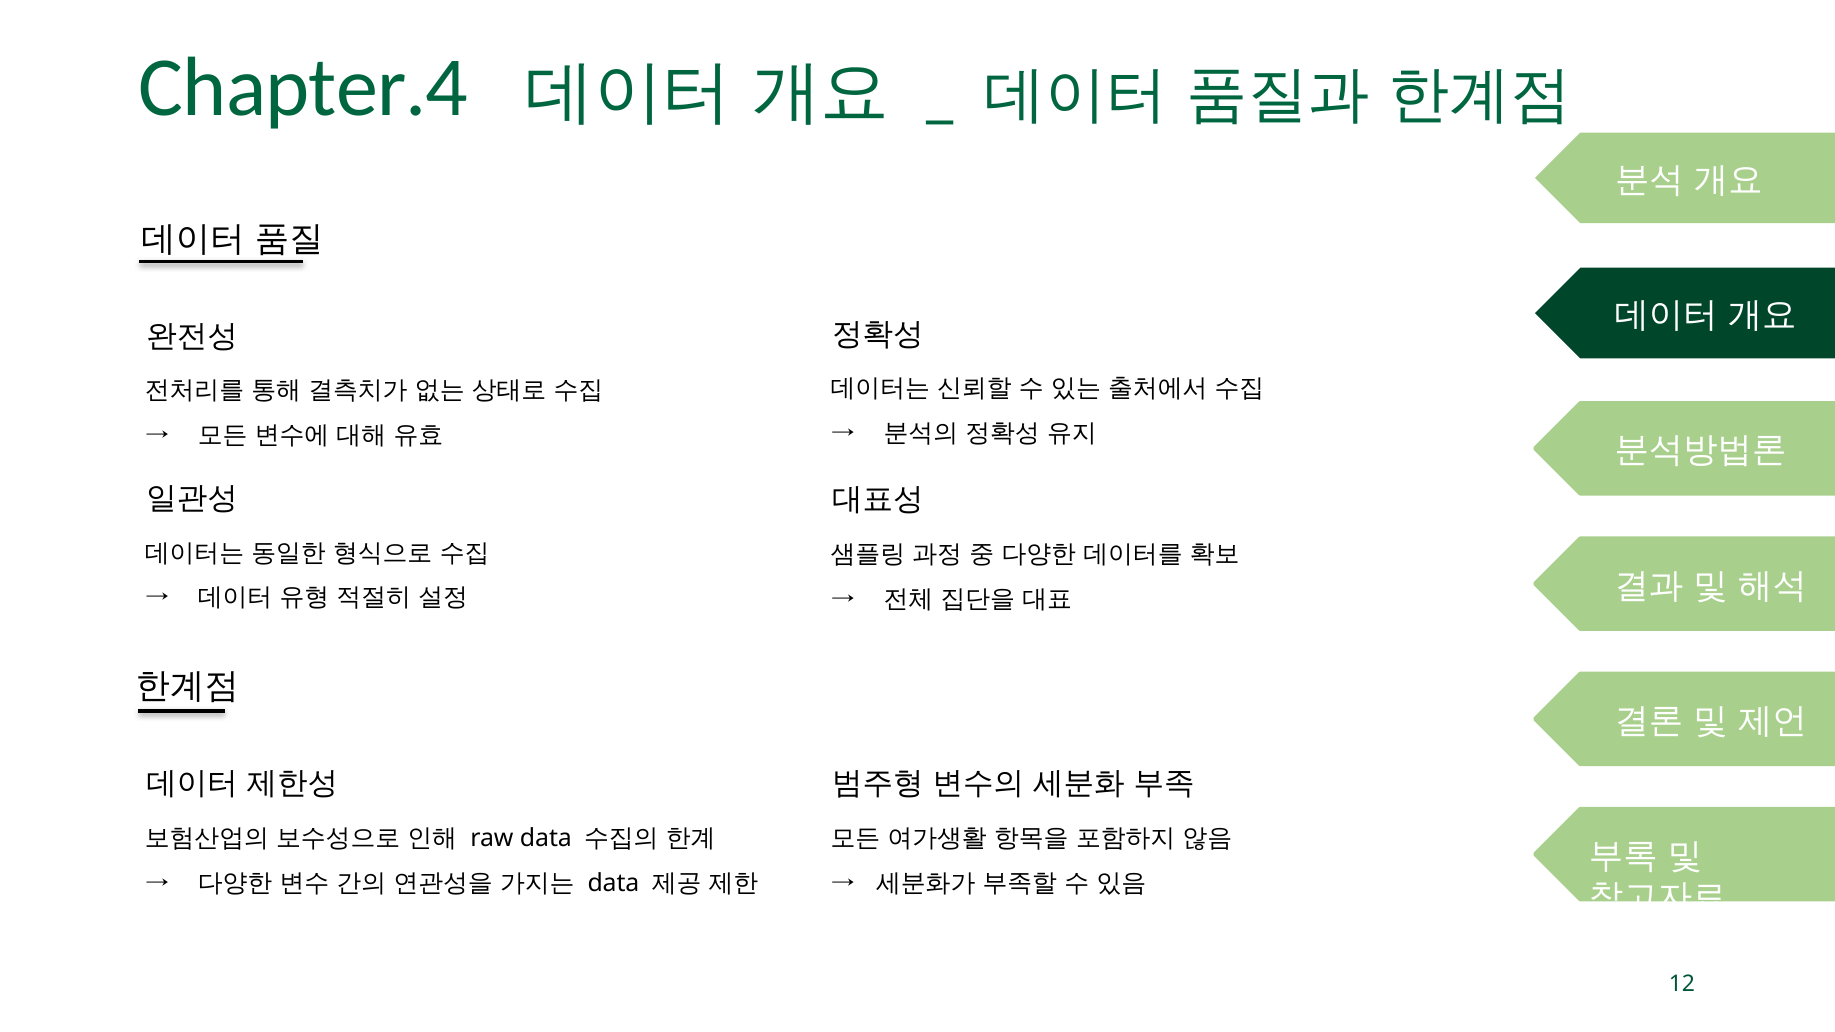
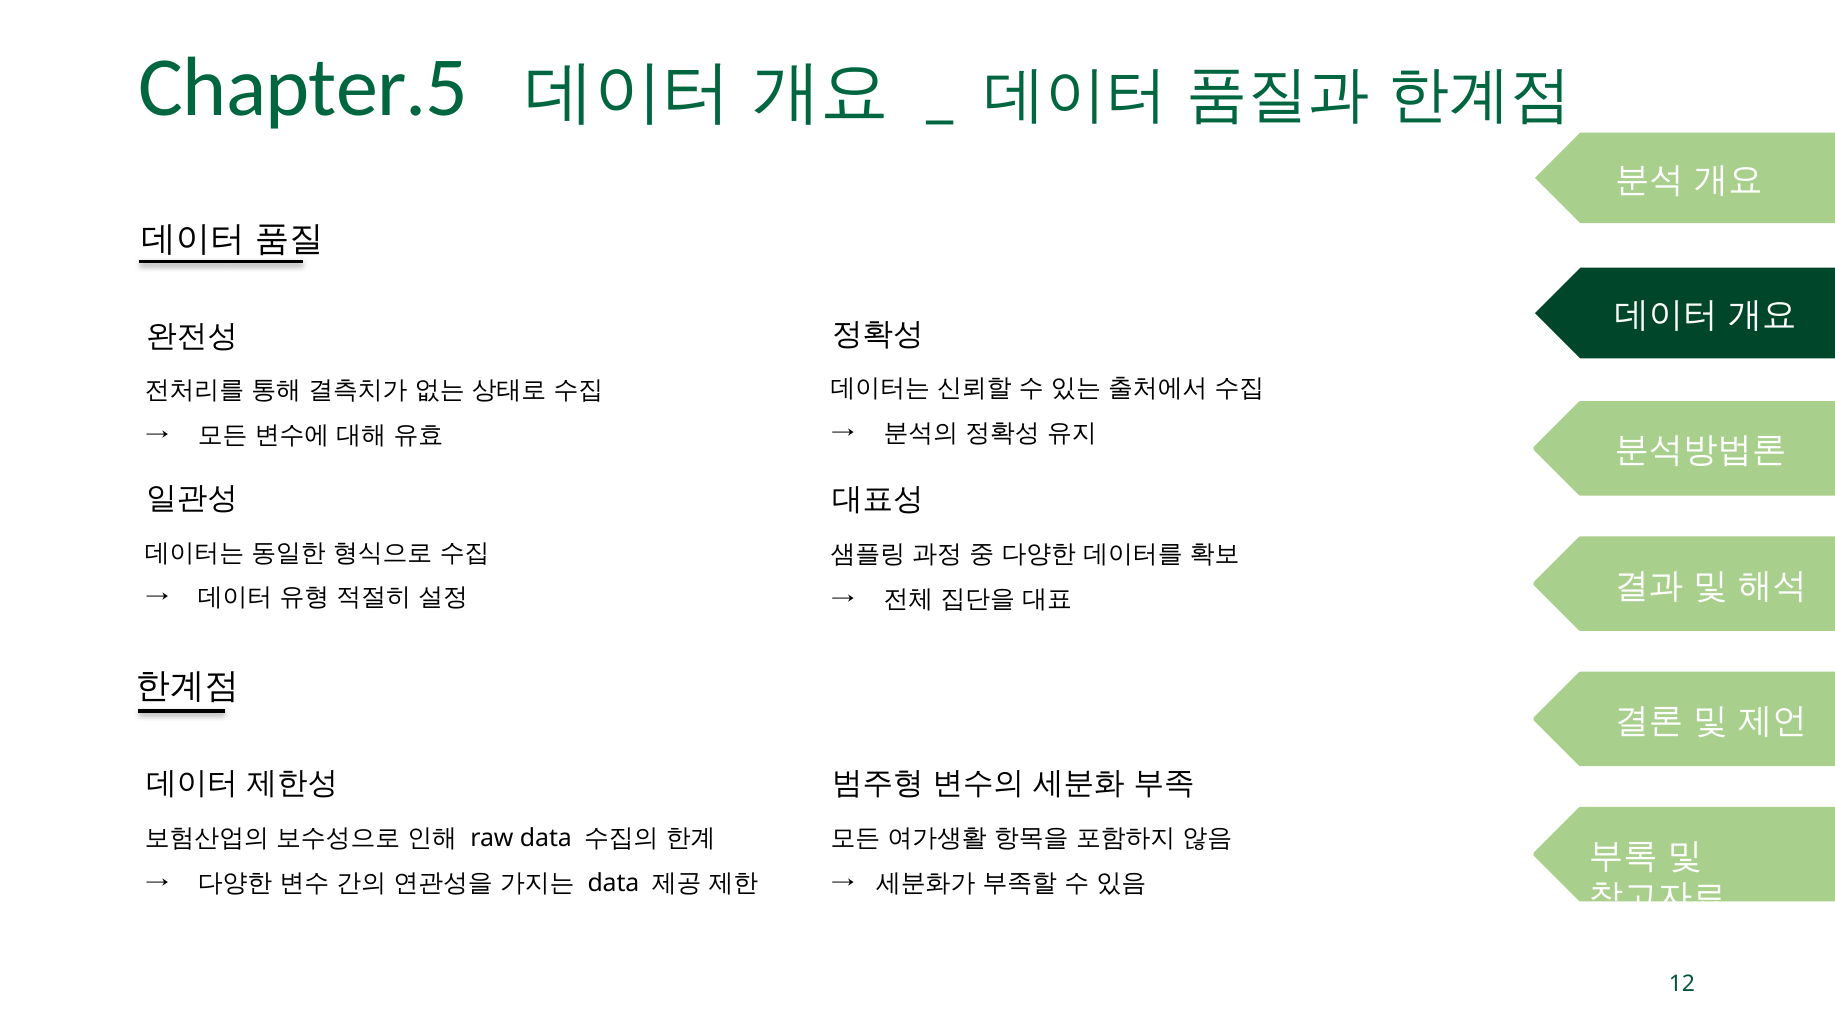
Chapter.4: Chapter.4 -> Chapter.5
